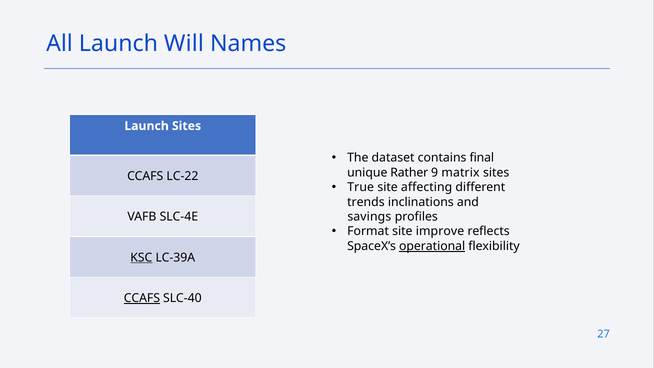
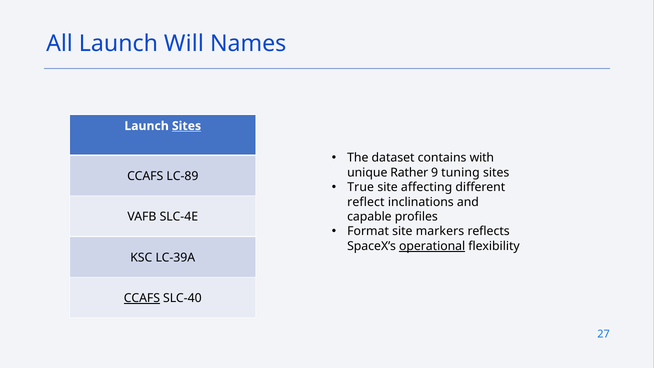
Sites at (187, 126) underline: none -> present
final: final -> with
matrix: matrix -> tuning
LC-22: LC-22 -> LC-89
trends: trends -> reflect
savings: savings -> capable
improve: improve -> markers
KSC underline: present -> none
